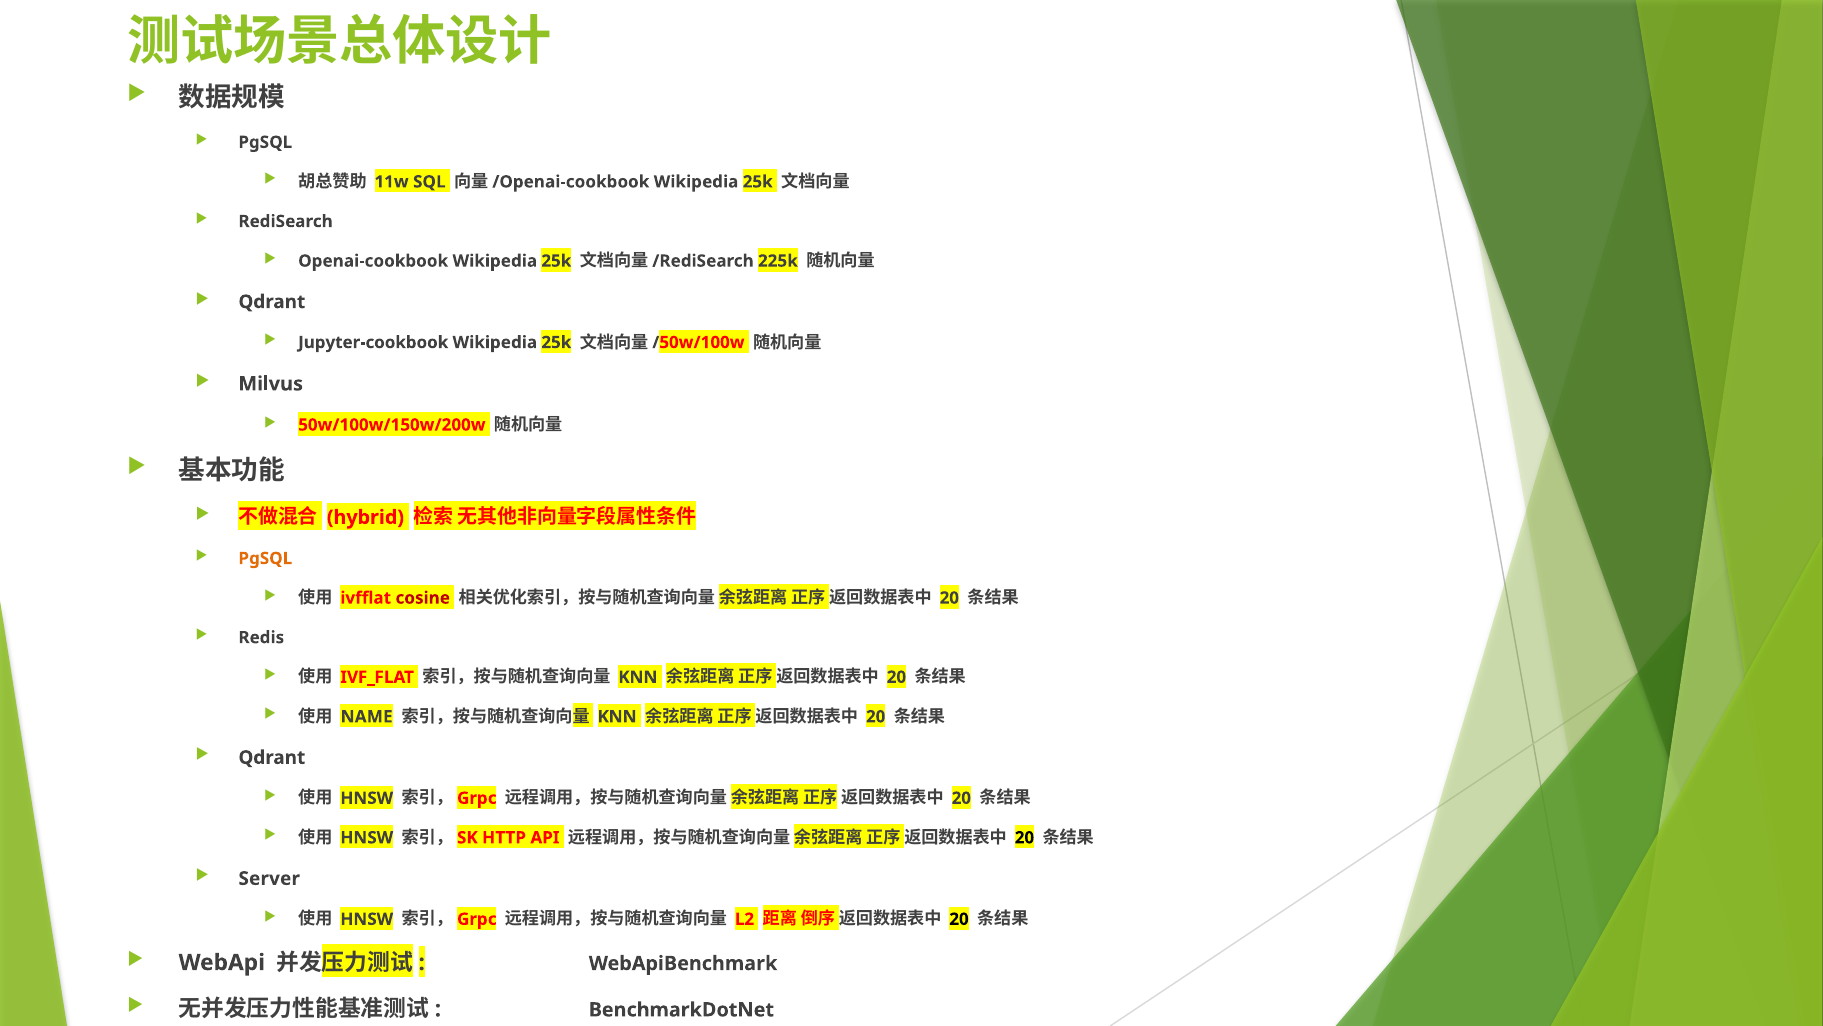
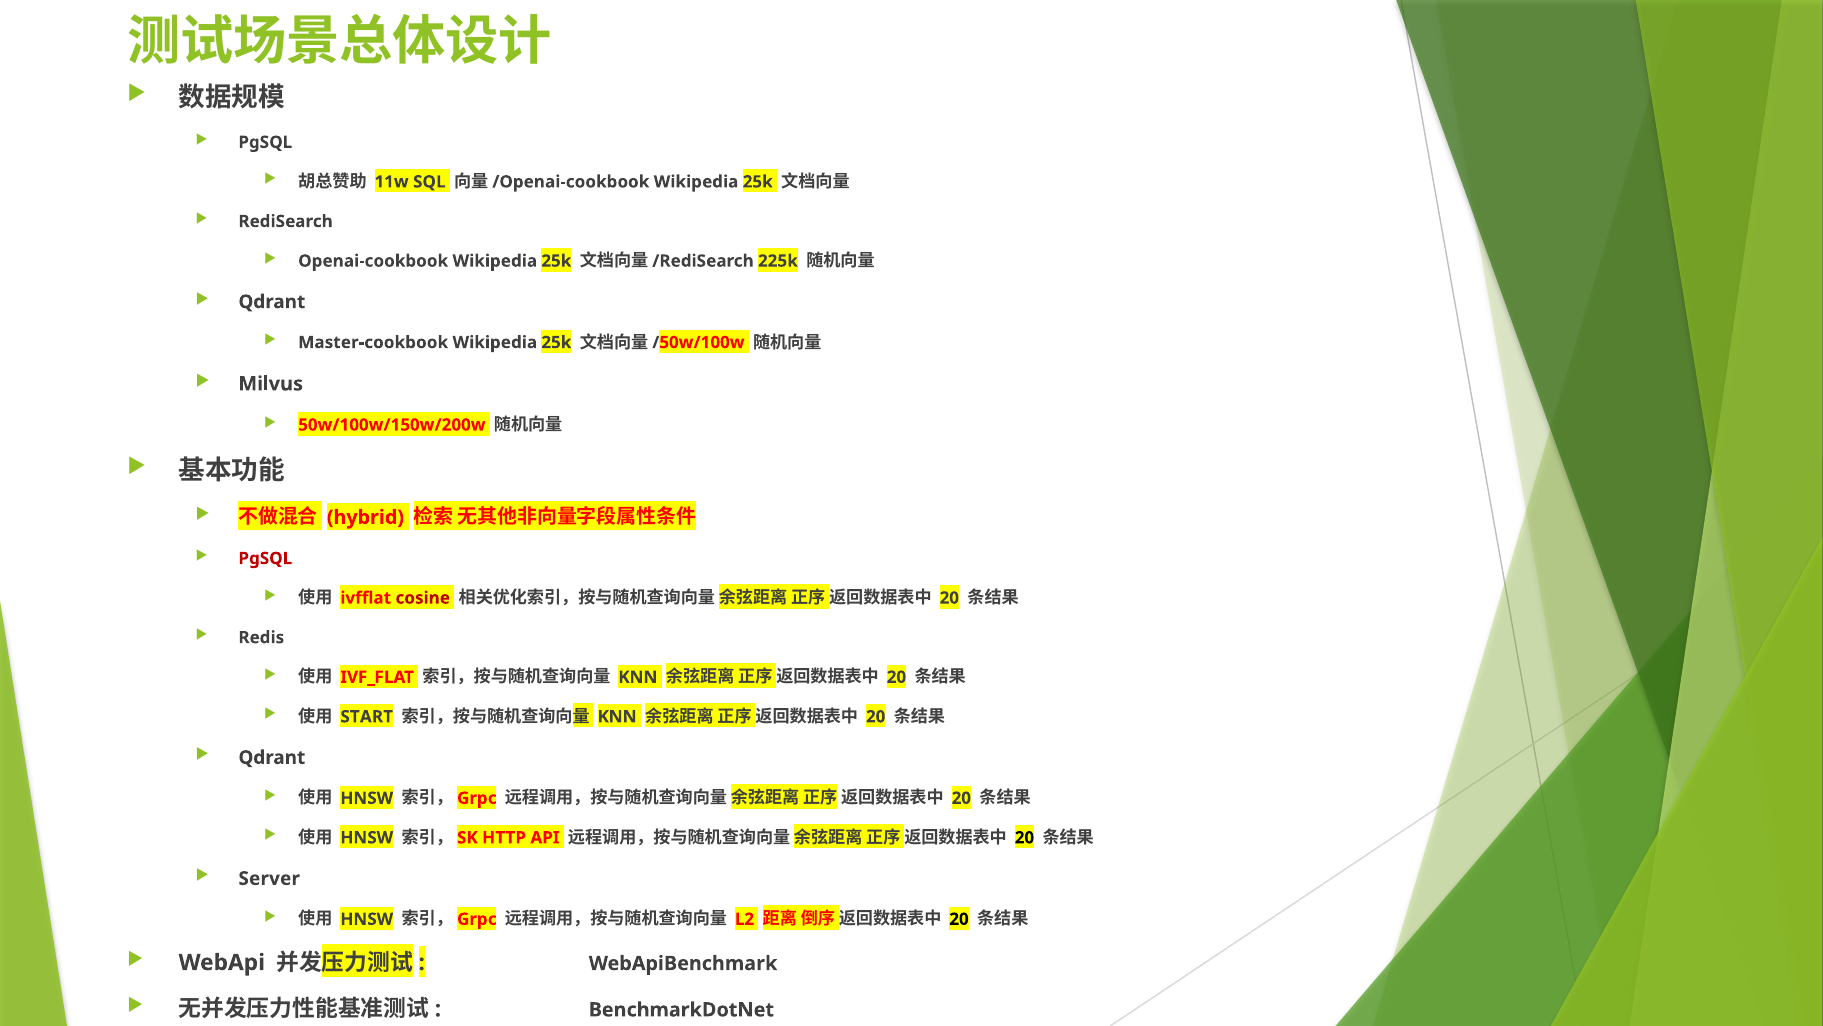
Jupyter-cookbook: Jupyter-cookbook -> Master-cookbook
PgSQL at (265, 558) colour: orange -> red
NAME: NAME -> START
